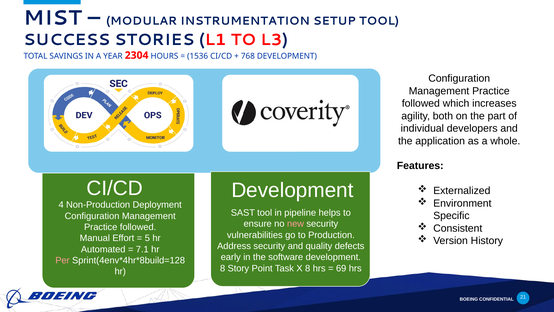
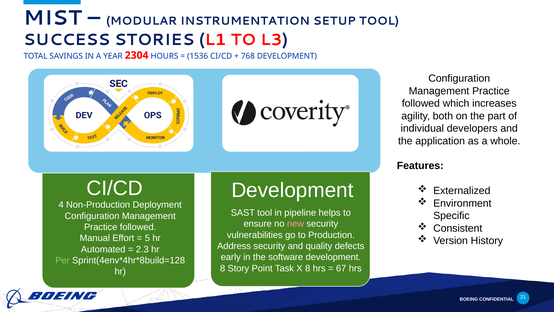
7.1: 7.1 -> 2.3
Per colour: pink -> light green
69: 69 -> 67
